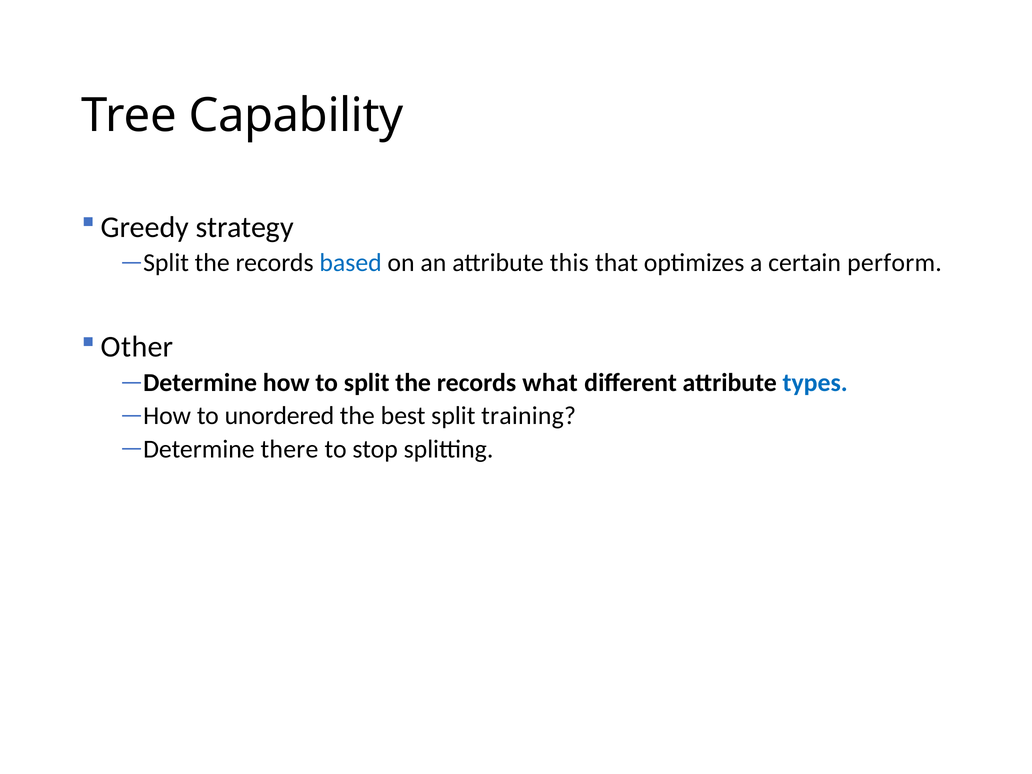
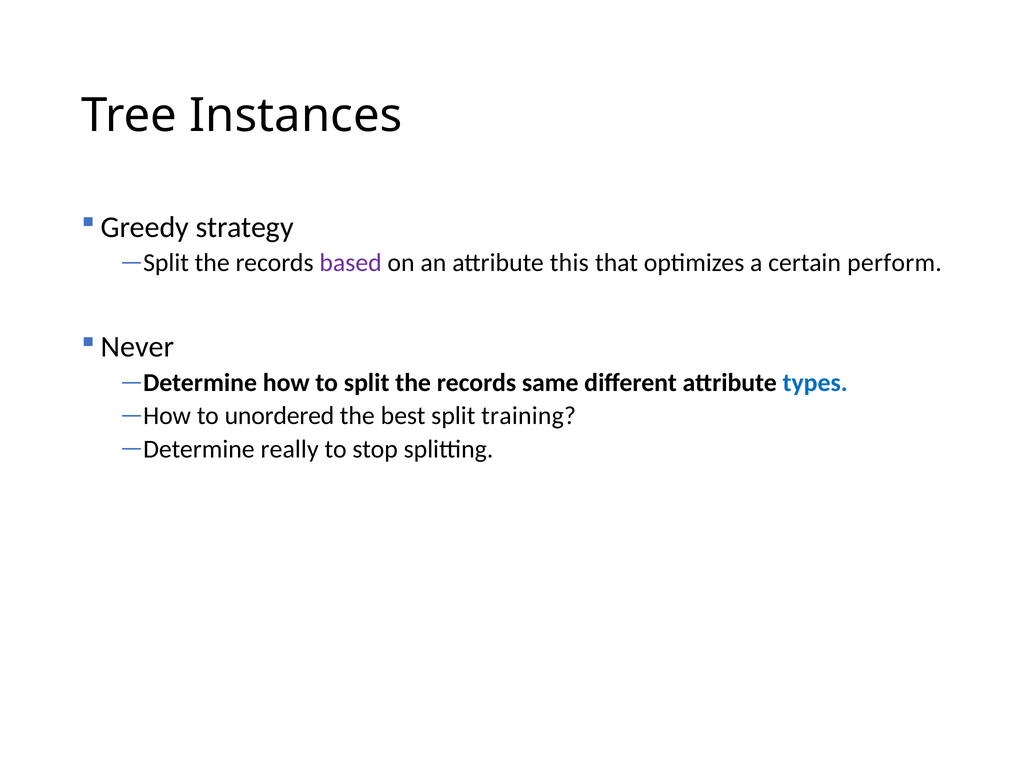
Capability: Capability -> Instances
based colour: blue -> purple
Other: Other -> Never
what: what -> same
there: there -> really
